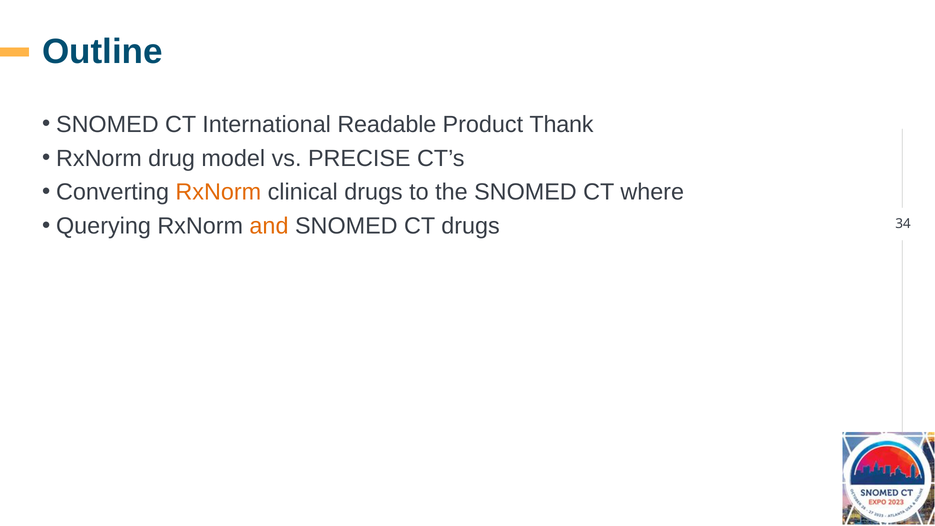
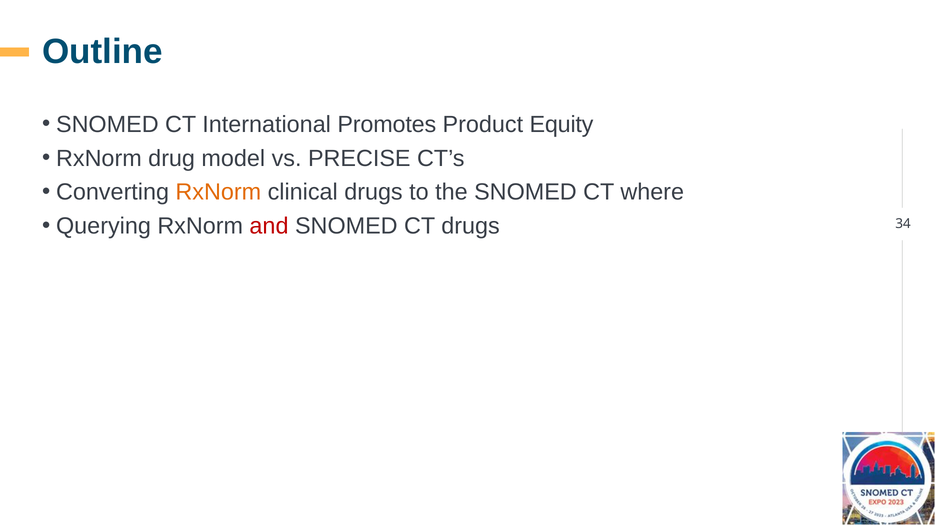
Readable: Readable -> Promotes
Thank: Thank -> Equity
and colour: orange -> red
